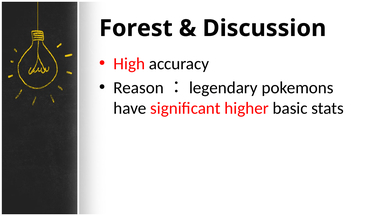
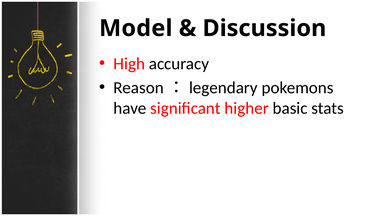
Forest: Forest -> Model
